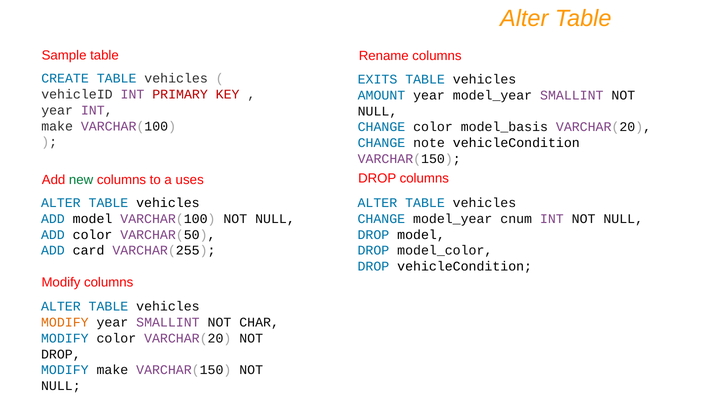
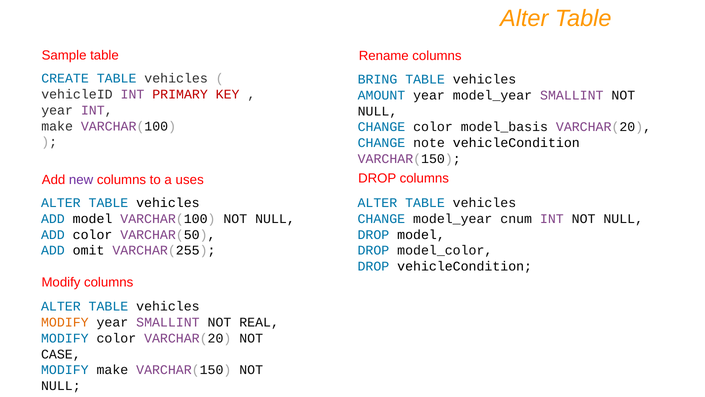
EXITS: EXITS -> BRING
new colour: green -> purple
card: card -> omit
CHAR: CHAR -> REAL
DROP at (61, 354): DROP -> CASE
